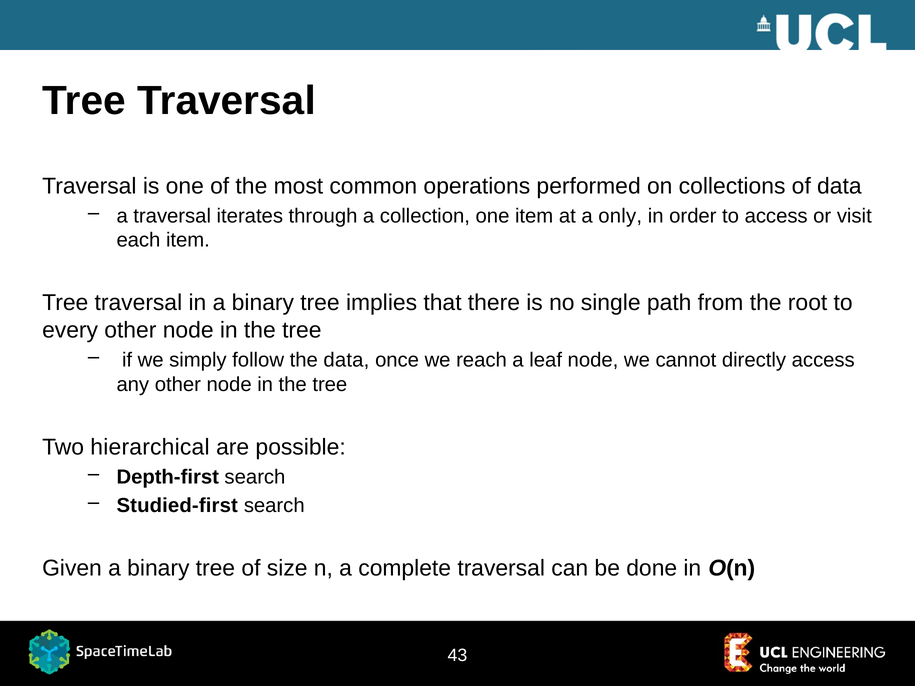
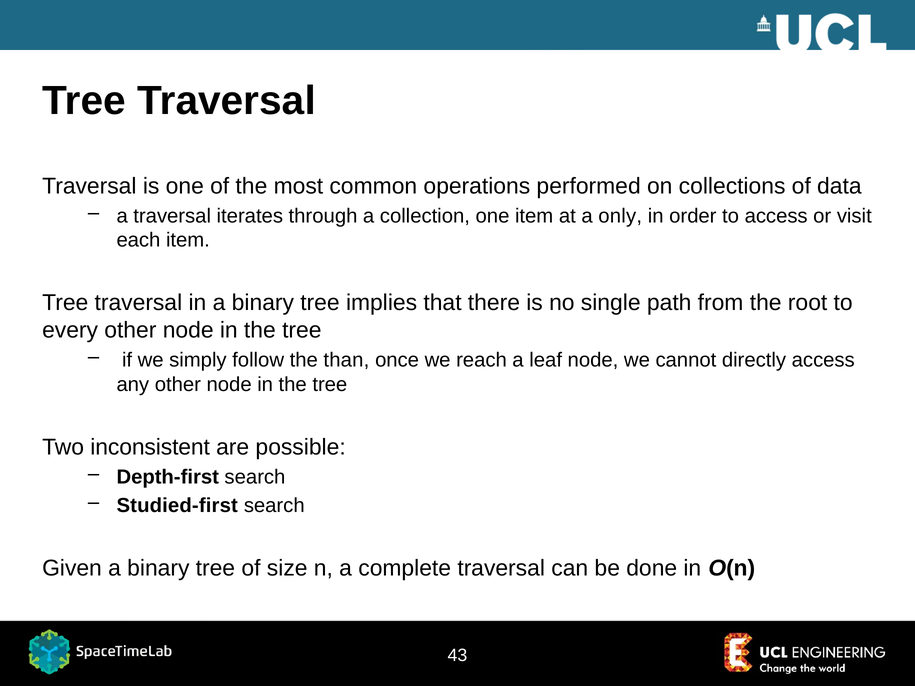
the data: data -> than
hierarchical: hierarchical -> inconsistent
